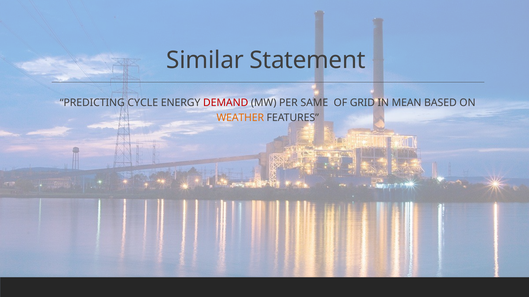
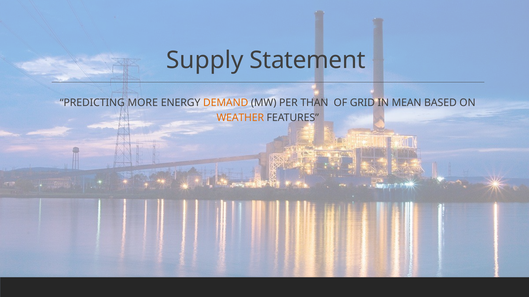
Similar: Similar -> Supply
CYCLE: CYCLE -> MORE
DEMAND colour: red -> orange
SAME: SAME -> THAN
